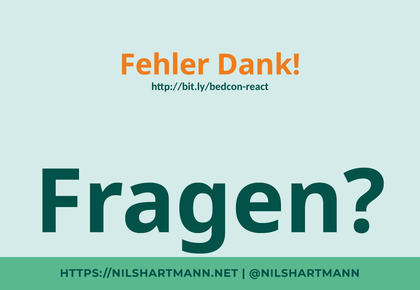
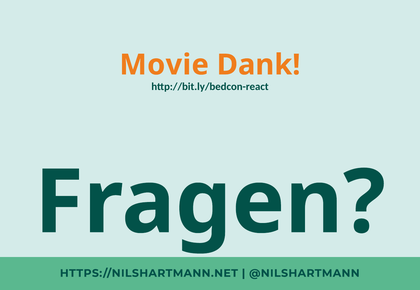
Fehler: Fehler -> Movie
